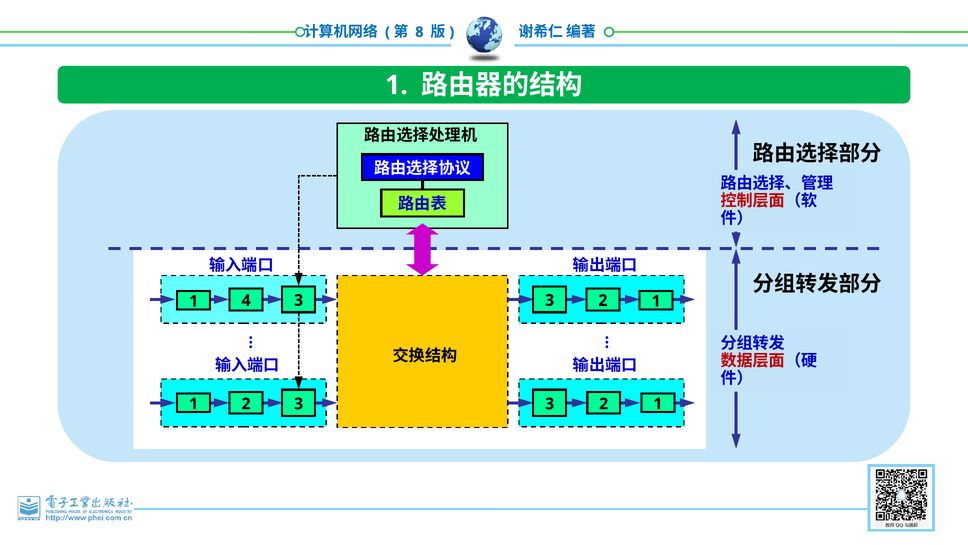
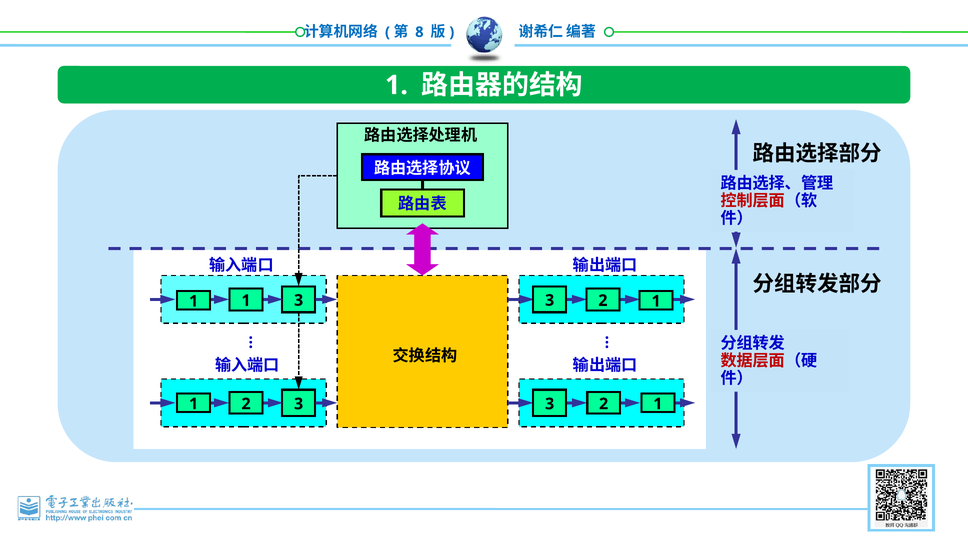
4 at (246, 300): 4 -> 1
